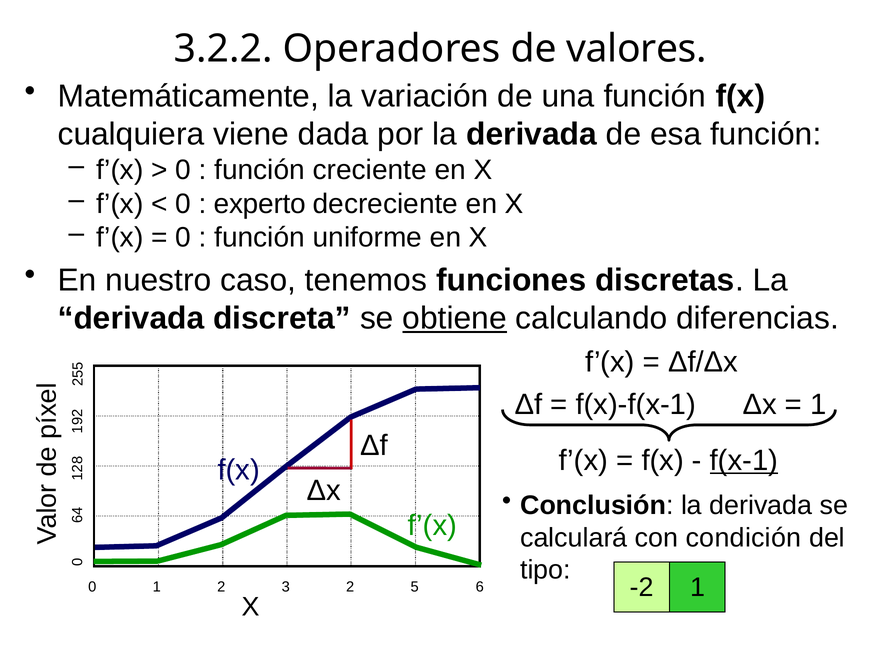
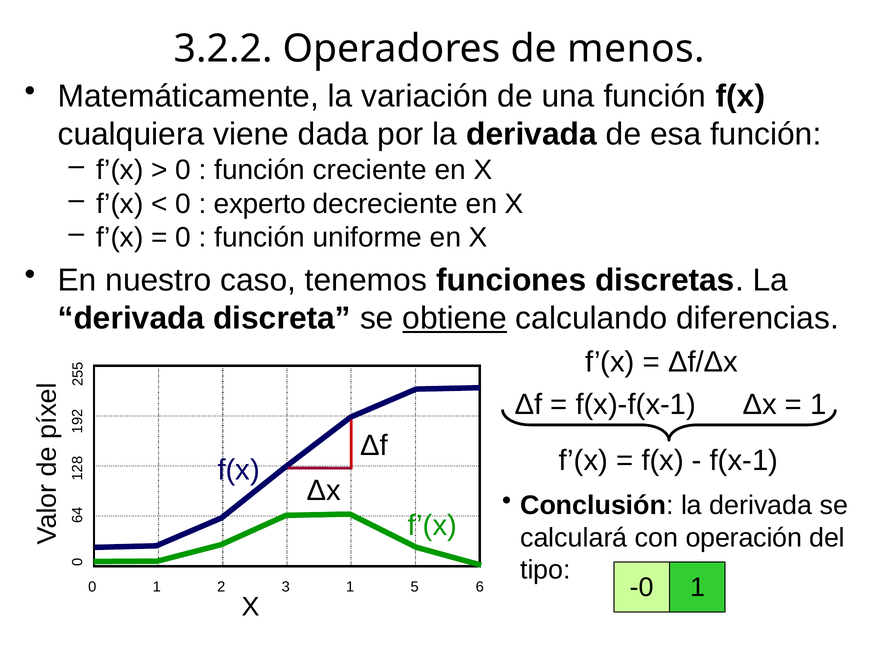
valores: valores -> menos
f(x-1 underline: present -> none
condición: condición -> operación
-2: -2 -> -0
2 at (350, 587): 2 -> 1
